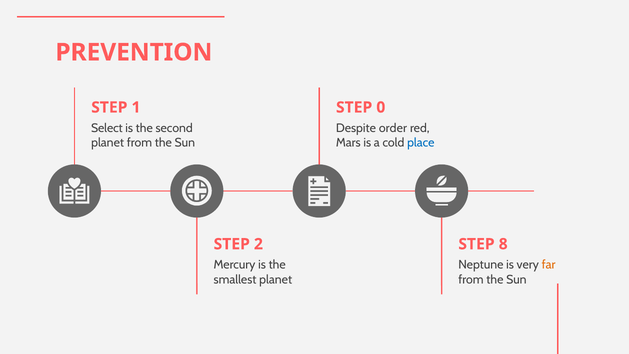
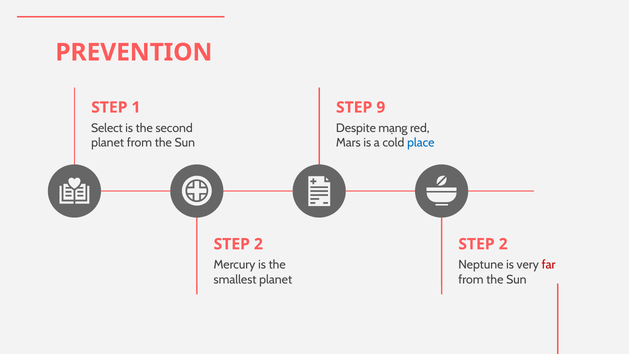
0: 0 -> 9
order: order -> mạng
8 at (503, 244): 8 -> 2
far colour: orange -> red
